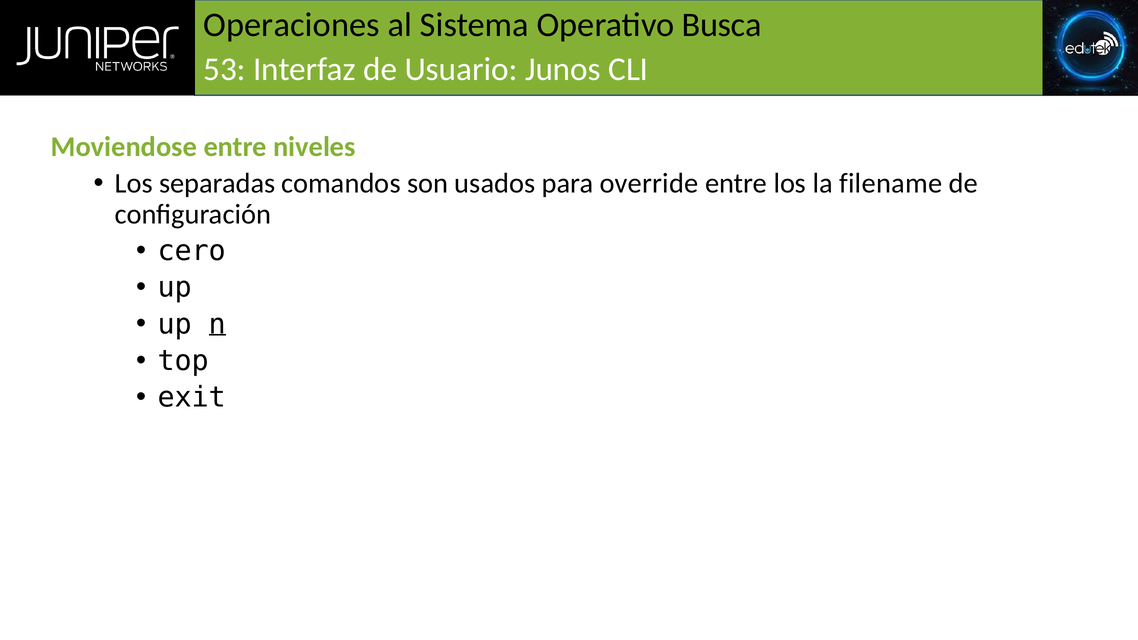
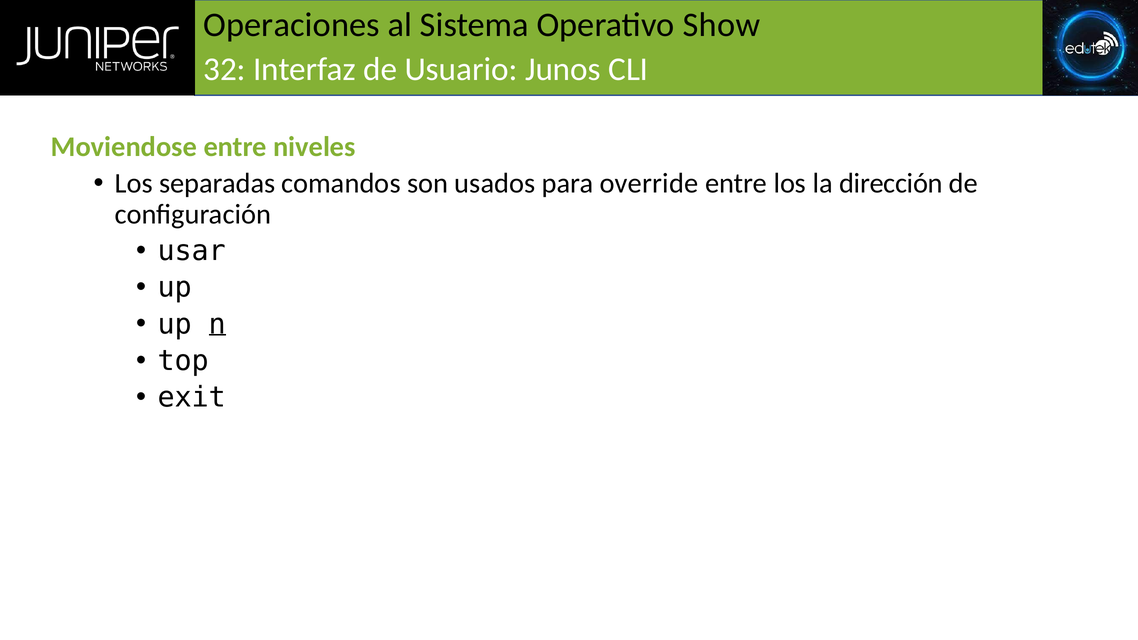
Busca: Busca -> Show
53: 53 -> 32
filename: filename -> dirección
cero: cero -> usar
